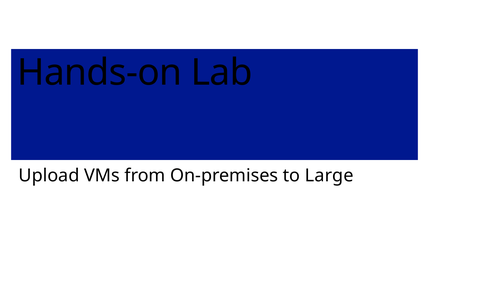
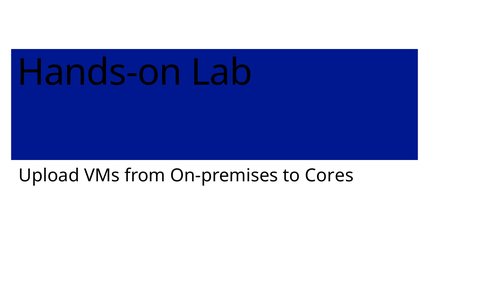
Large: Large -> Cores
